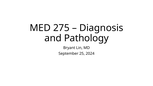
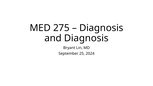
and Pathology: Pathology -> Diagnosis
